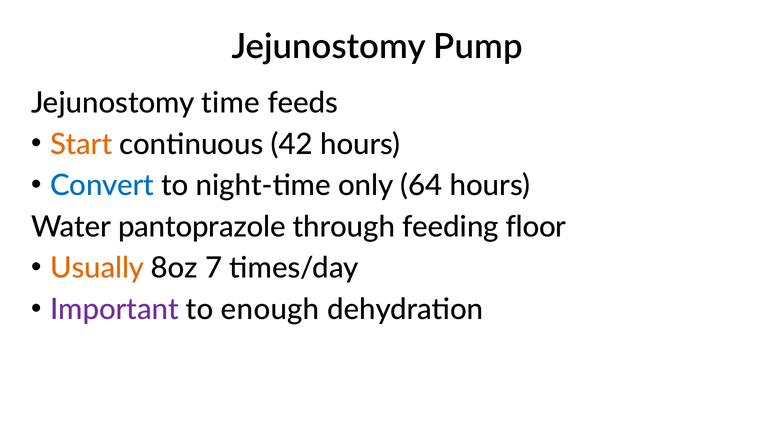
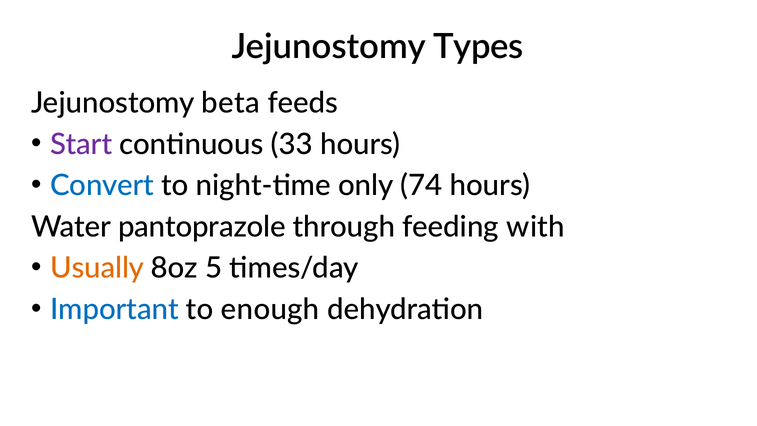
Pump: Pump -> Types
time: time -> beta
Start colour: orange -> purple
42: 42 -> 33
64: 64 -> 74
floor: floor -> with
7: 7 -> 5
Important colour: purple -> blue
